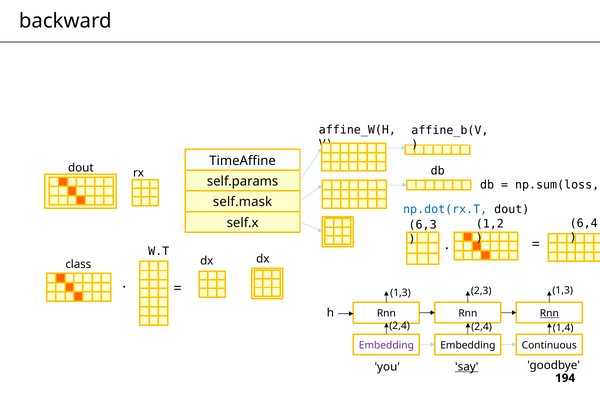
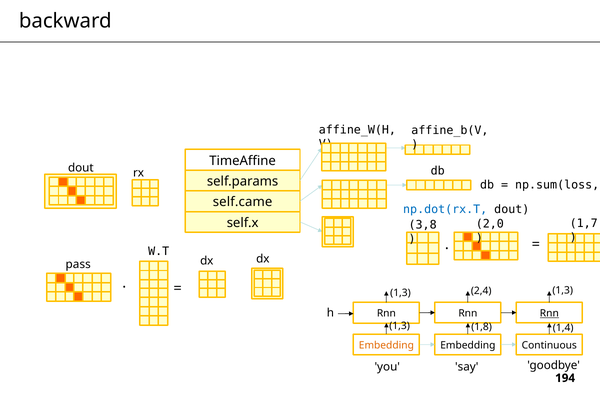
self.mask: self.mask -> self.came
6,4: 6,4 -> 1,7
1,2: 1,2 -> 2,0
6,3: 6,3 -> 3,8
class: class -> pass
2,3: 2,3 -> 2,4
2,4 at (400, 326): 2,4 -> 1,3
2,4 at (482, 327): 2,4 -> 1,8
Embedding at (386, 345) colour: purple -> orange
say underline: present -> none
